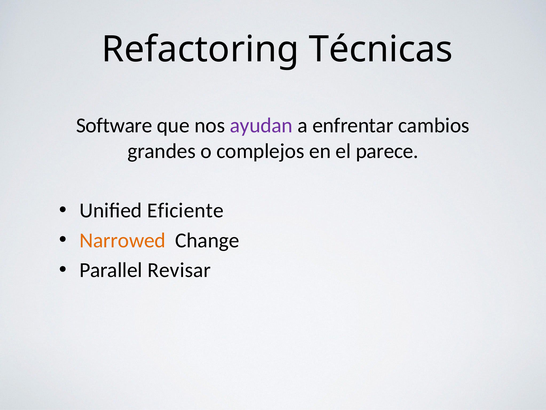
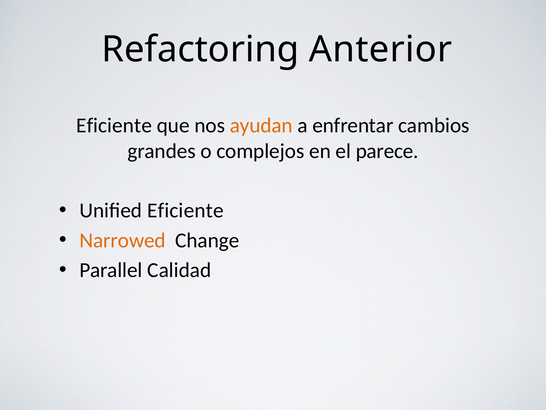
Técnicas: Técnicas -> Anterior
Software at (114, 125): Software -> Eficiente
ayudan colour: purple -> orange
Revisar: Revisar -> Calidad
